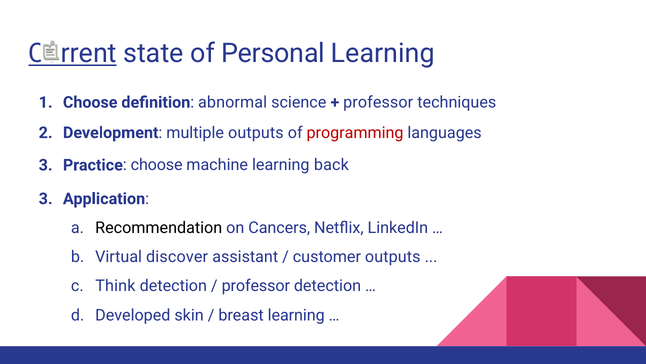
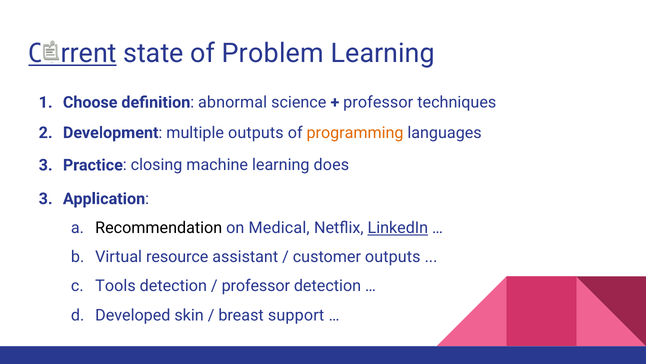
Personal: Personal -> Problem
programming colour: red -> orange
Practice choose: choose -> closing
back: back -> does
Cancers: Cancers -> Medical
LinkedIn underline: none -> present
discover: discover -> resource
Think: Think -> Tools
breast learning: learning -> support
